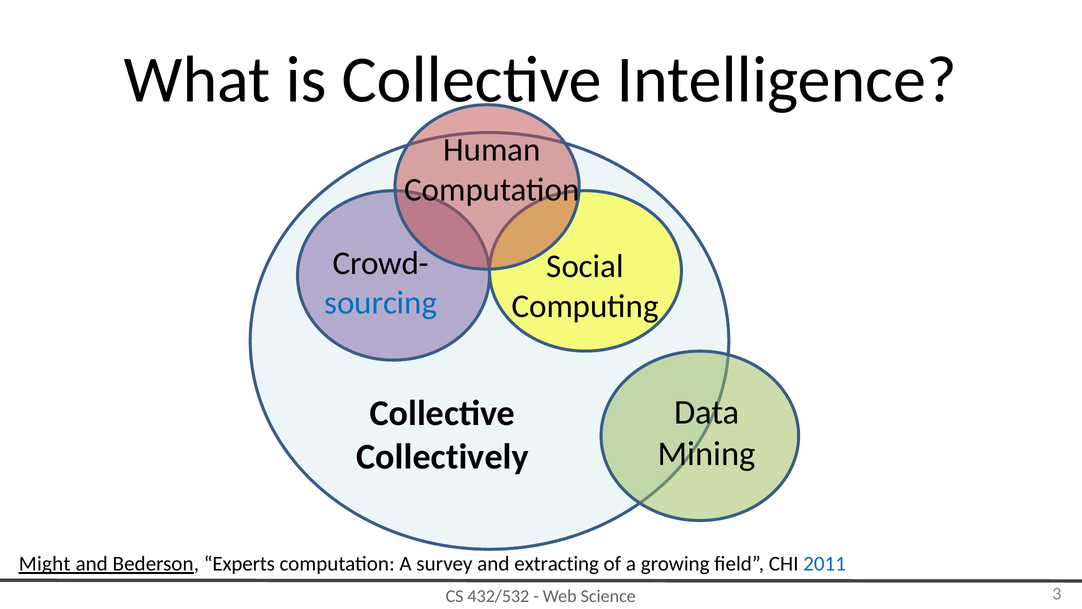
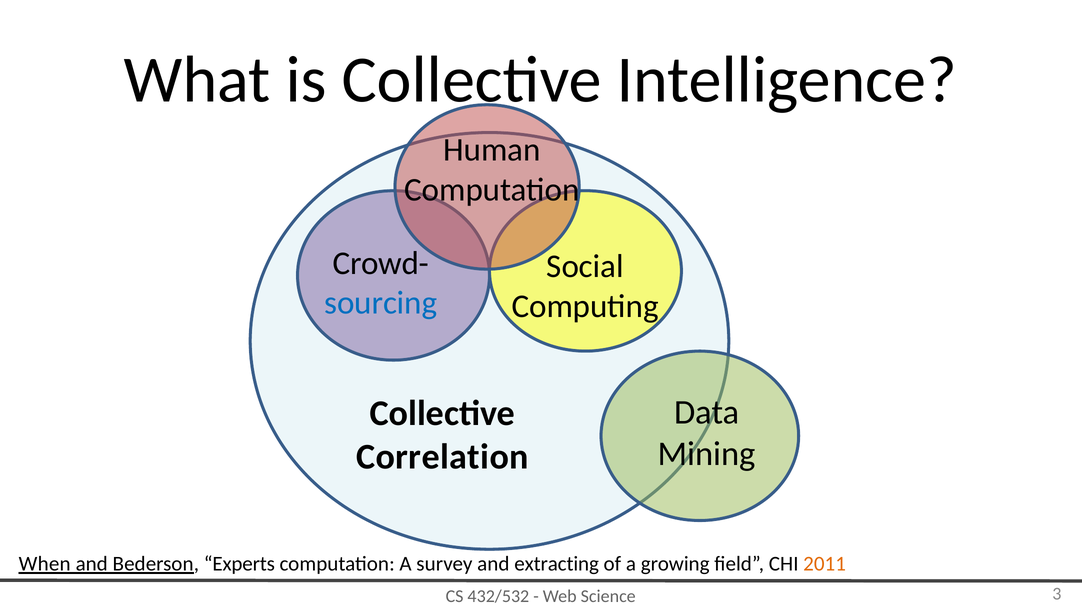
Collectively: Collectively -> Correlation
Might: Might -> When
2011 colour: blue -> orange
